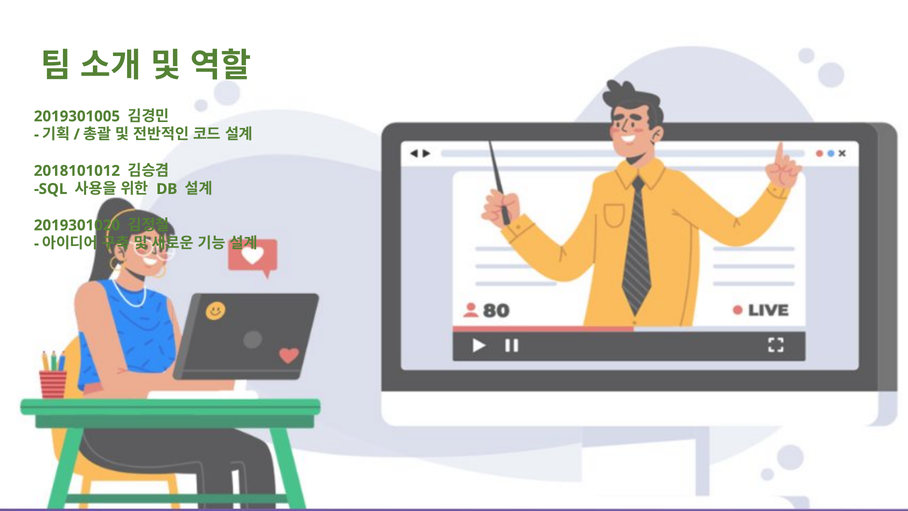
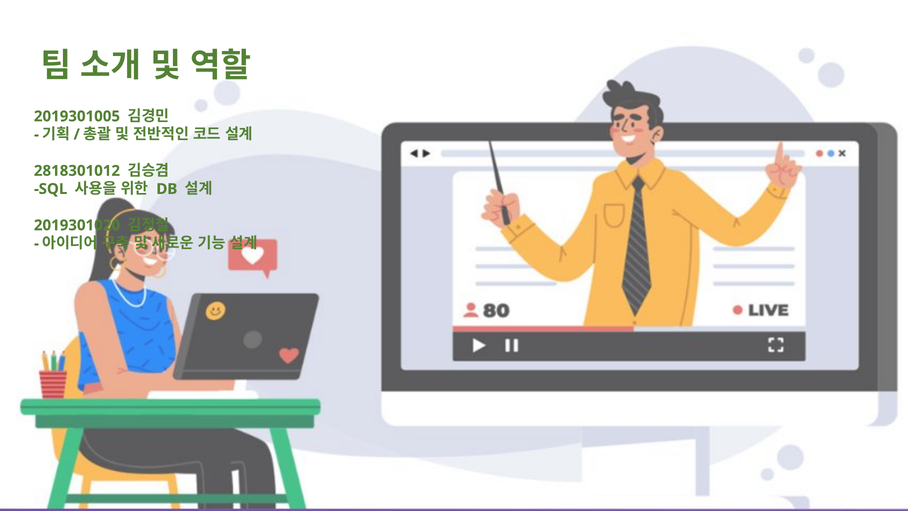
2018101012: 2018101012 -> 2818301012
